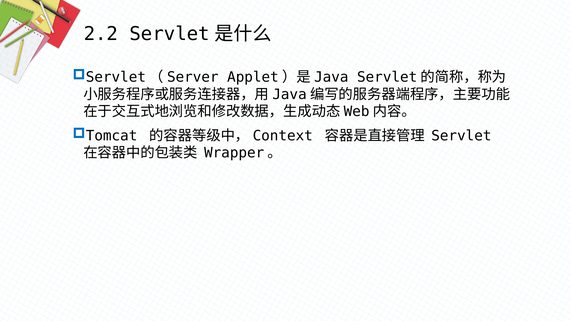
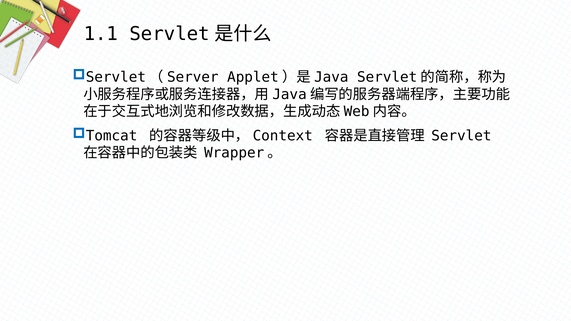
2.2: 2.2 -> 1.1
